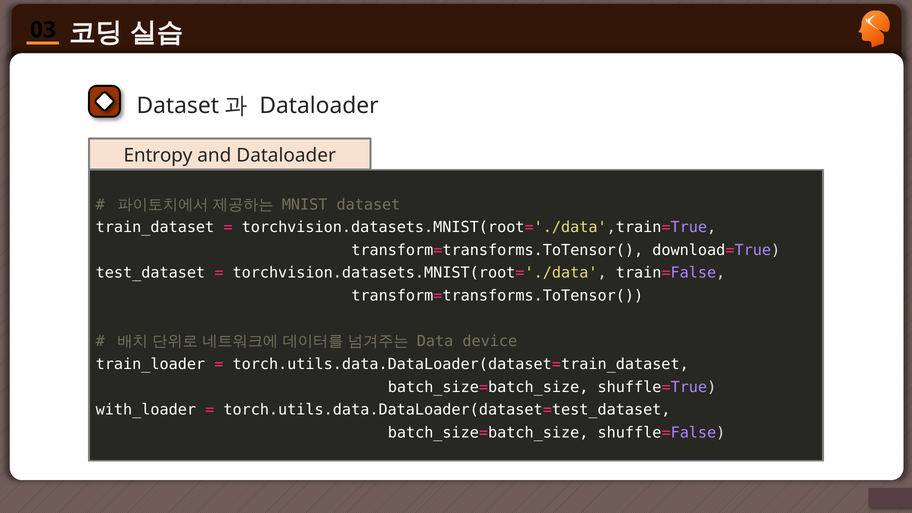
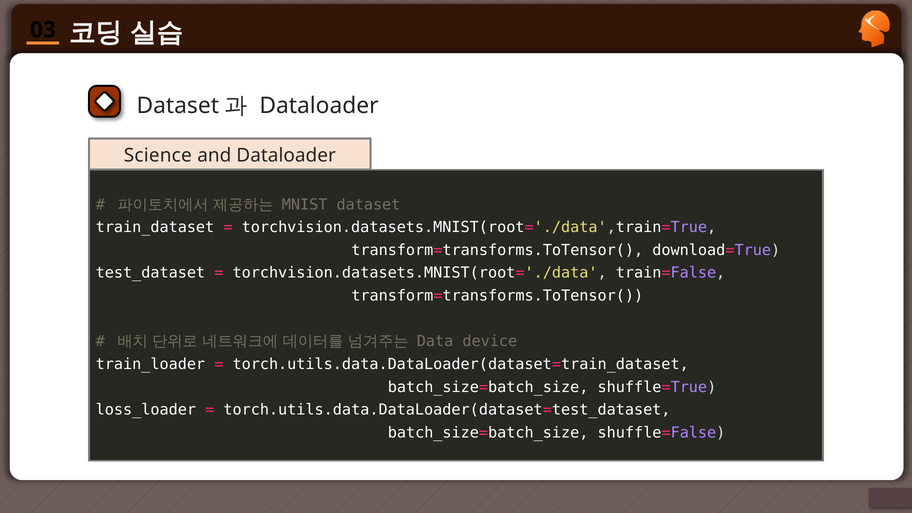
Entropy: Entropy -> Science
with_loader: with_loader -> loss_loader
